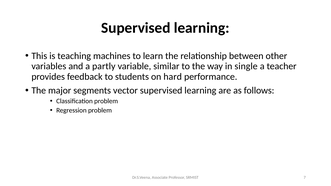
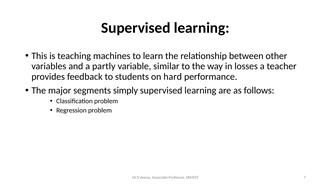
single: single -> losses
vector: vector -> simply
